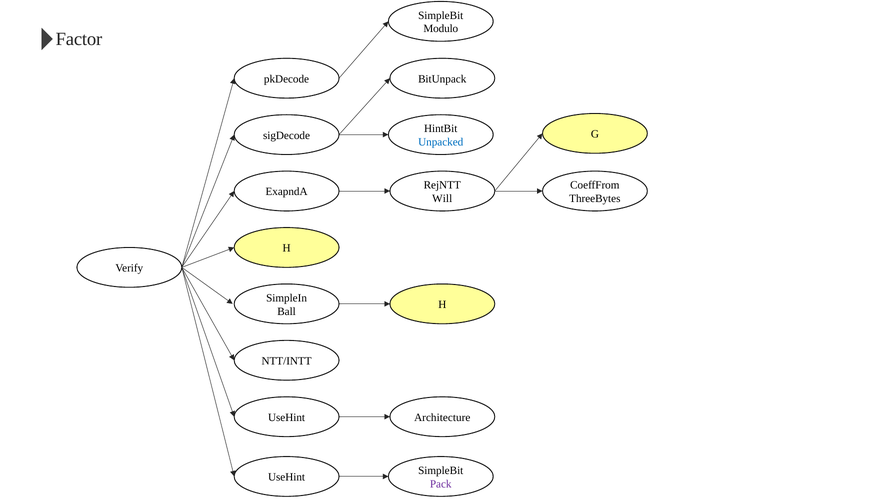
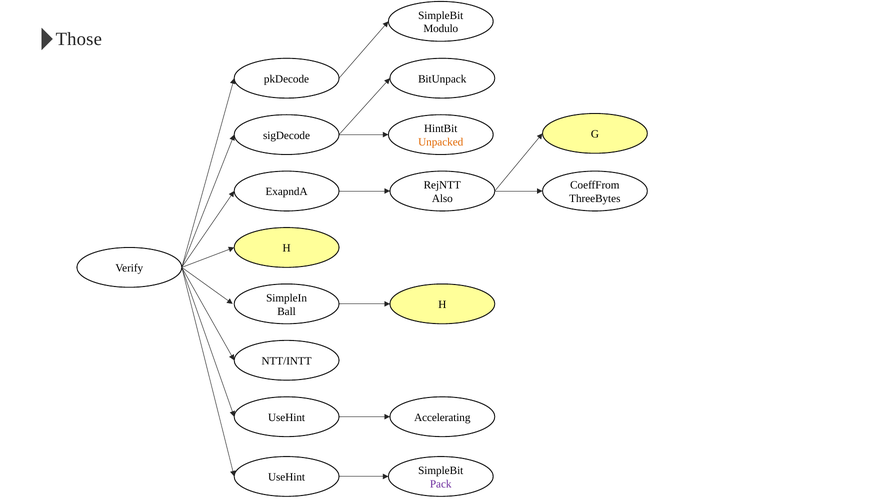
Factor: Factor -> Those
Unpacked colour: blue -> orange
Will: Will -> Also
Architecture: Architecture -> Accelerating
